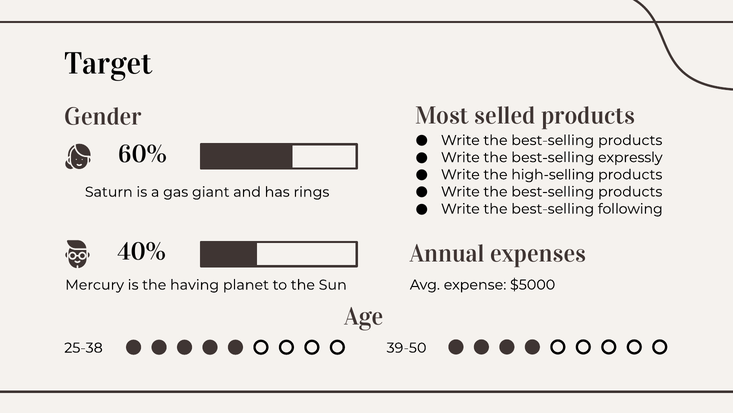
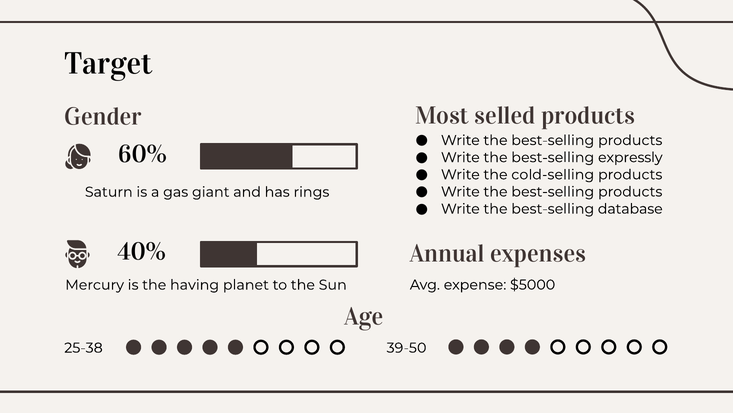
high-selling: high-selling -> cold-selling
following: following -> database
